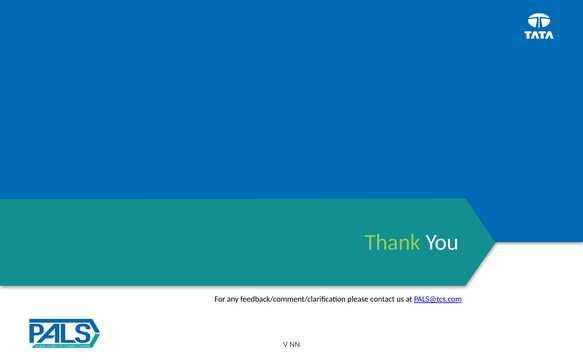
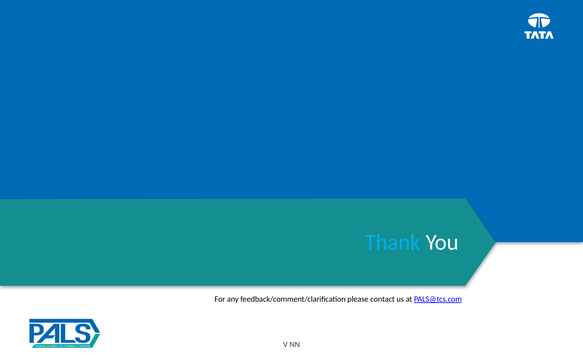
Thank colour: light green -> light blue
